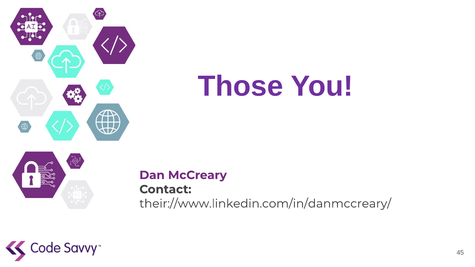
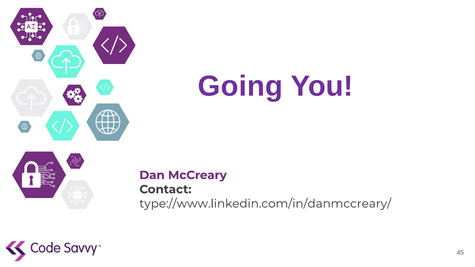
Those: Those -> Going
their://www.linkedin.com/in/danmccreary/: their://www.linkedin.com/in/danmccreary/ -> type://www.linkedin.com/in/danmccreary/
